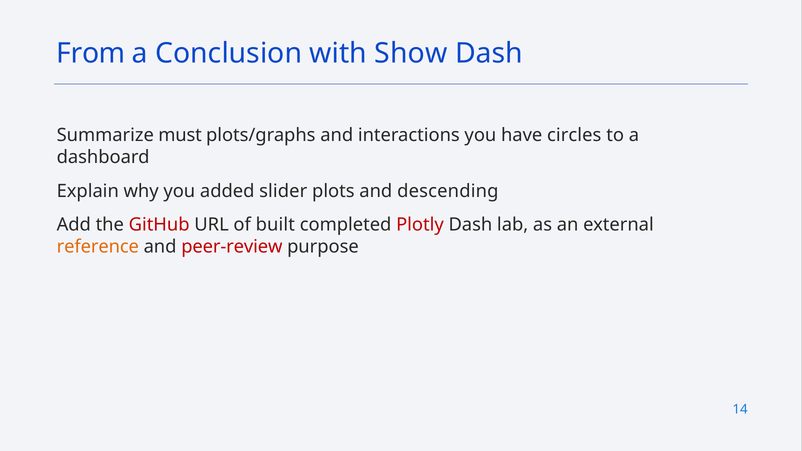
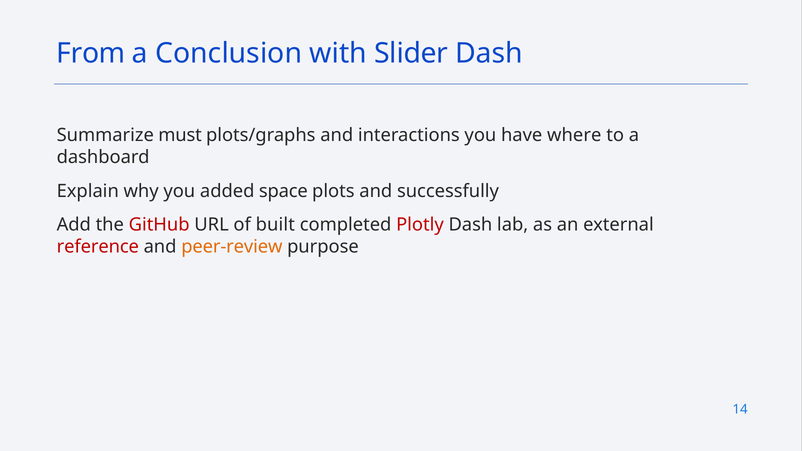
Show: Show -> Slider
circles: circles -> where
slider: slider -> space
descending: descending -> successfully
reference colour: orange -> red
peer-review colour: red -> orange
